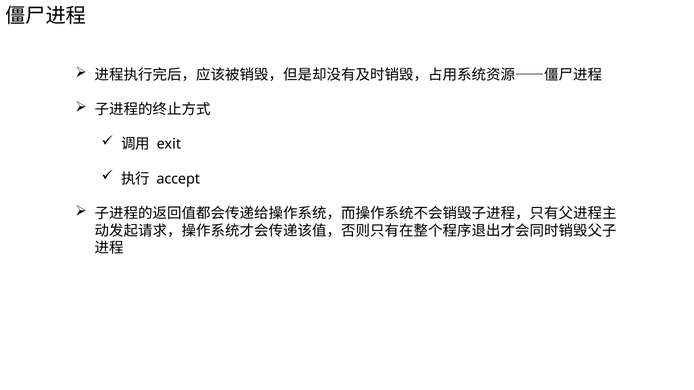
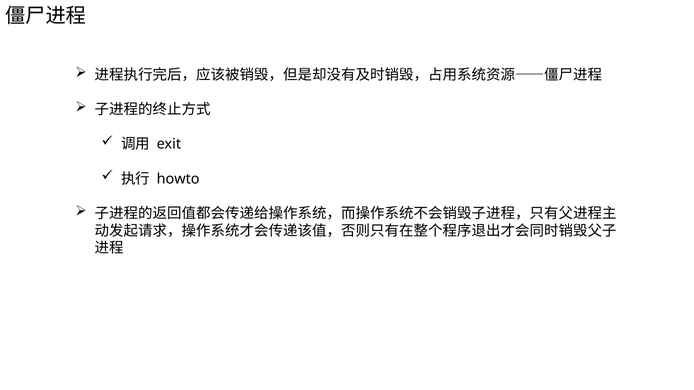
accept: accept -> howto
